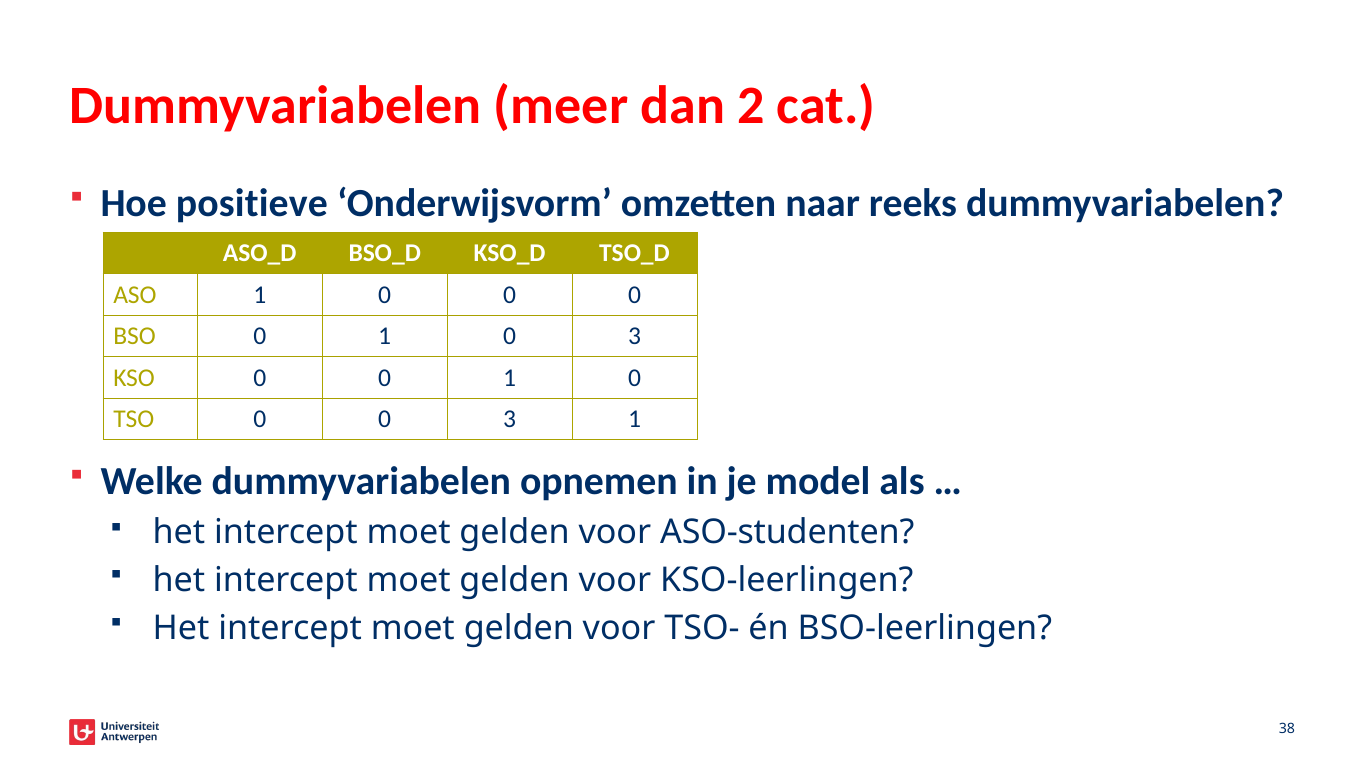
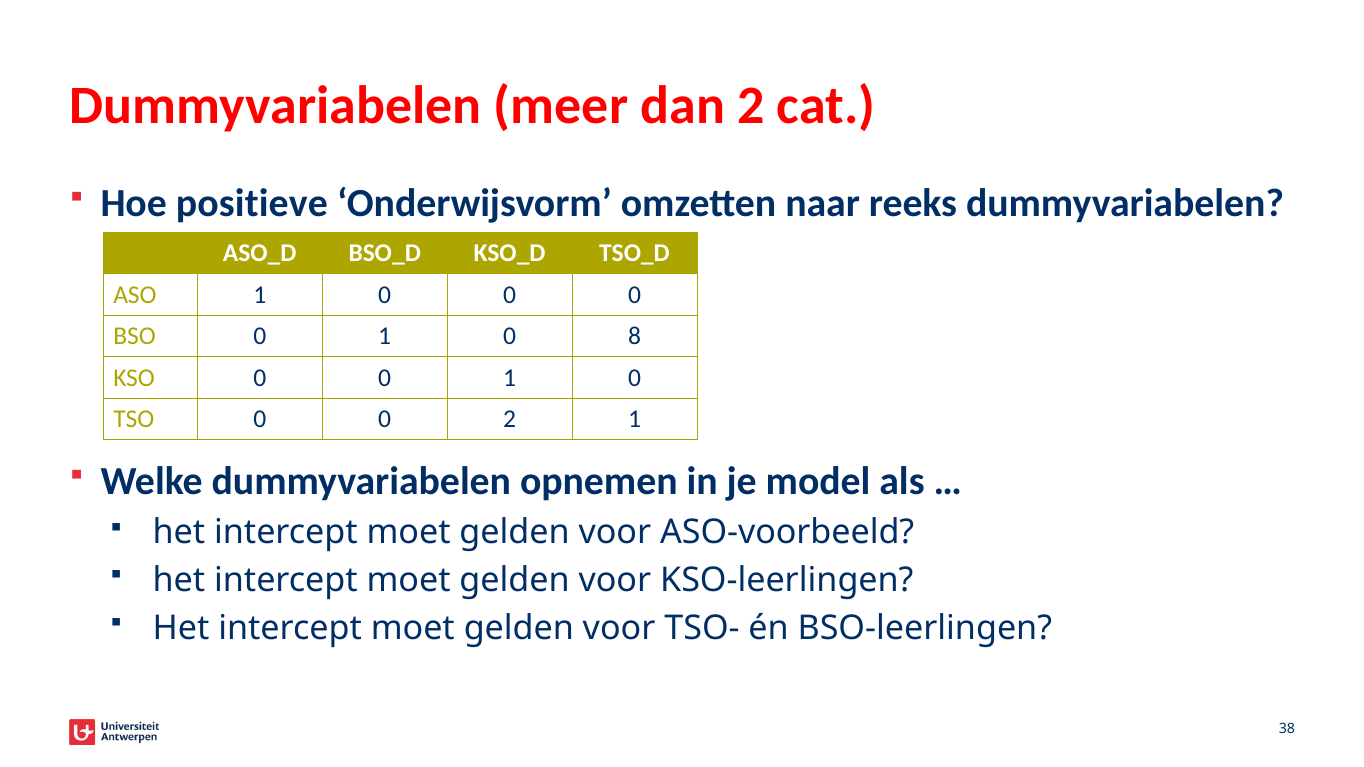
1 0 3: 3 -> 8
0 0 3: 3 -> 2
ASO-studenten: ASO-studenten -> ASO-voorbeeld
